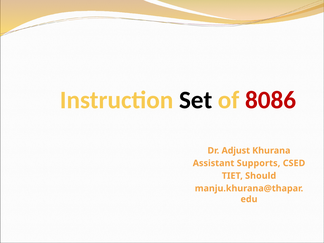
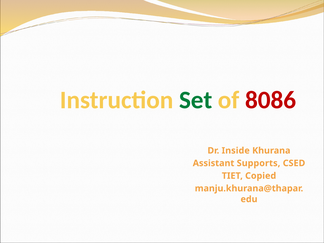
Set colour: black -> green
Adjust: Adjust -> Inside
Should: Should -> Copied
